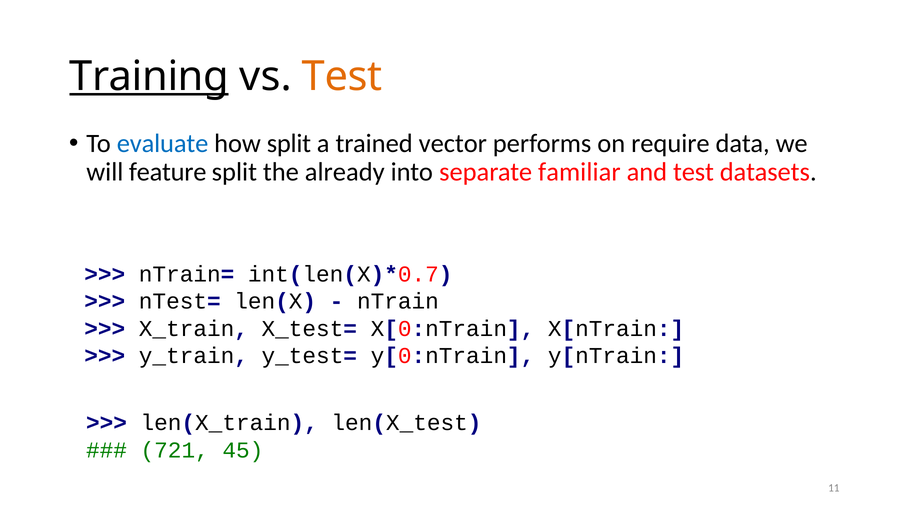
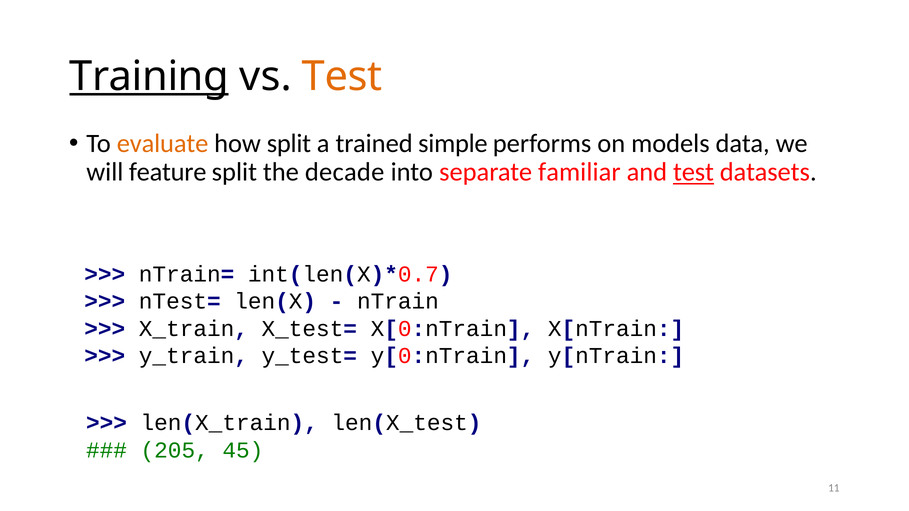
evaluate colour: blue -> orange
vector: vector -> simple
require: require -> models
already: already -> decade
test at (693, 172) underline: none -> present
721: 721 -> 205
